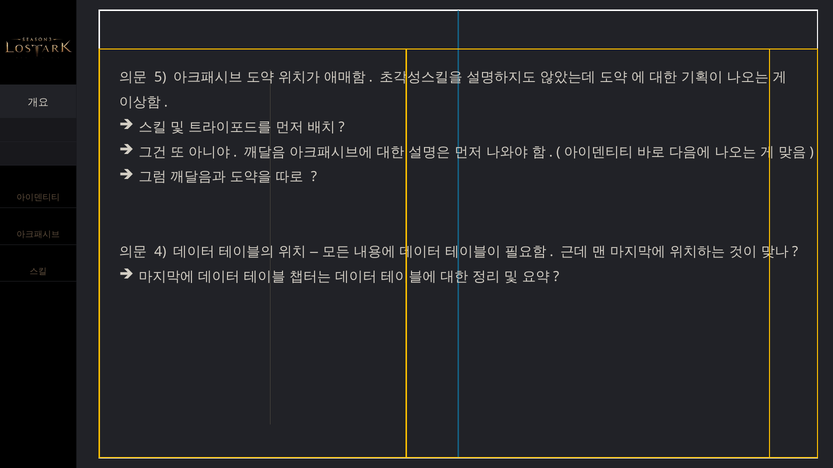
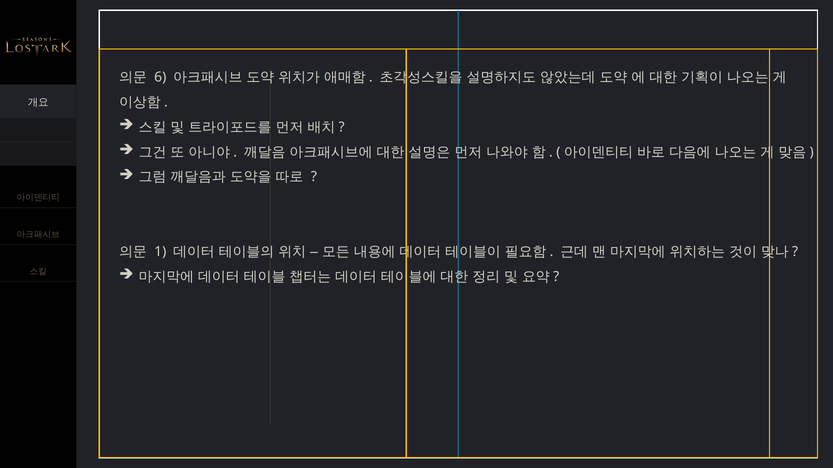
5: 5 -> 6
4: 4 -> 1
